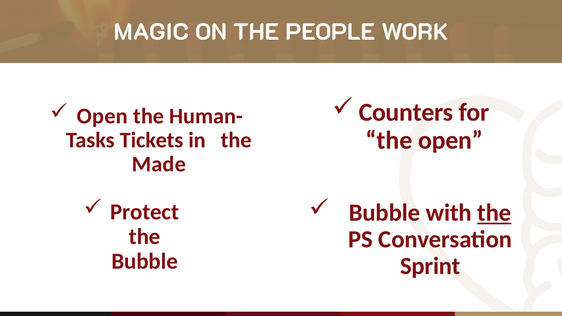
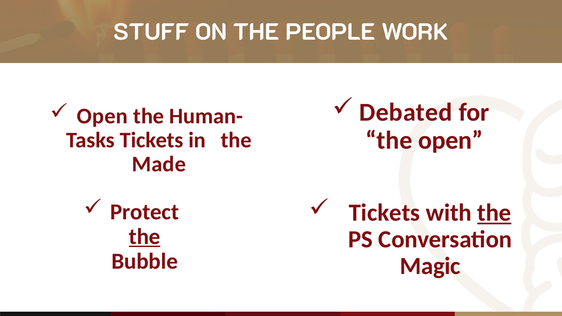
MAGIC: MAGIC -> STUFF
Counters: Counters -> Debated
Bubble at (384, 213): Bubble -> Tickets
the at (145, 237) underline: none -> present
Sprint: Sprint -> Magic
